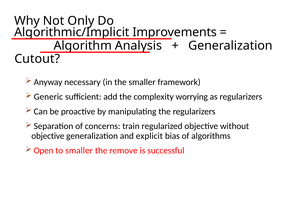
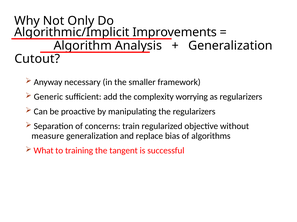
objective at (48, 136): objective -> measure
explicit: explicit -> replace
Open: Open -> What
to smaller: smaller -> training
remove: remove -> tangent
